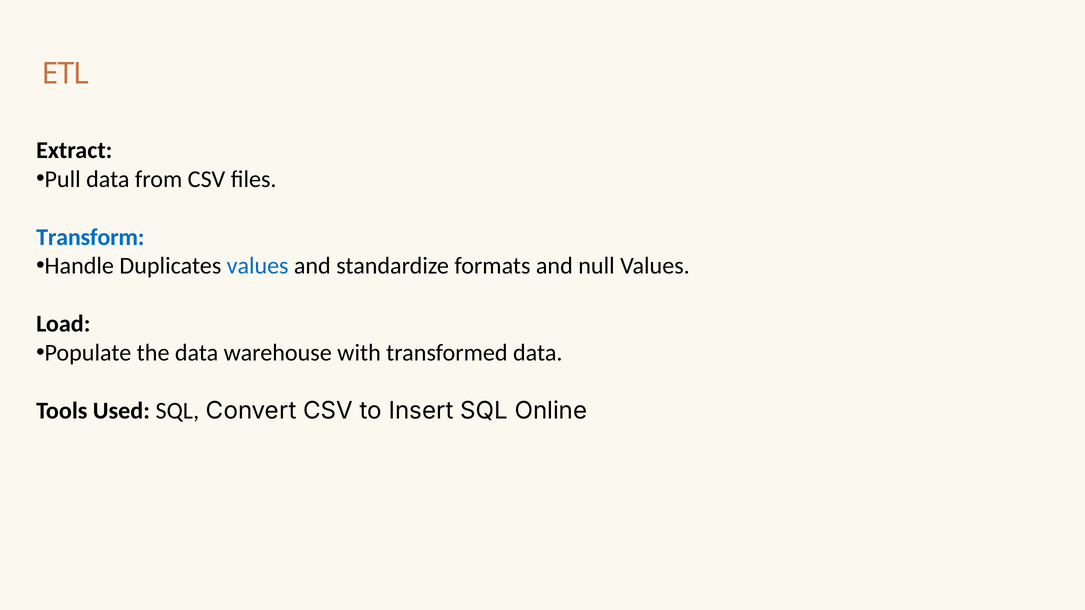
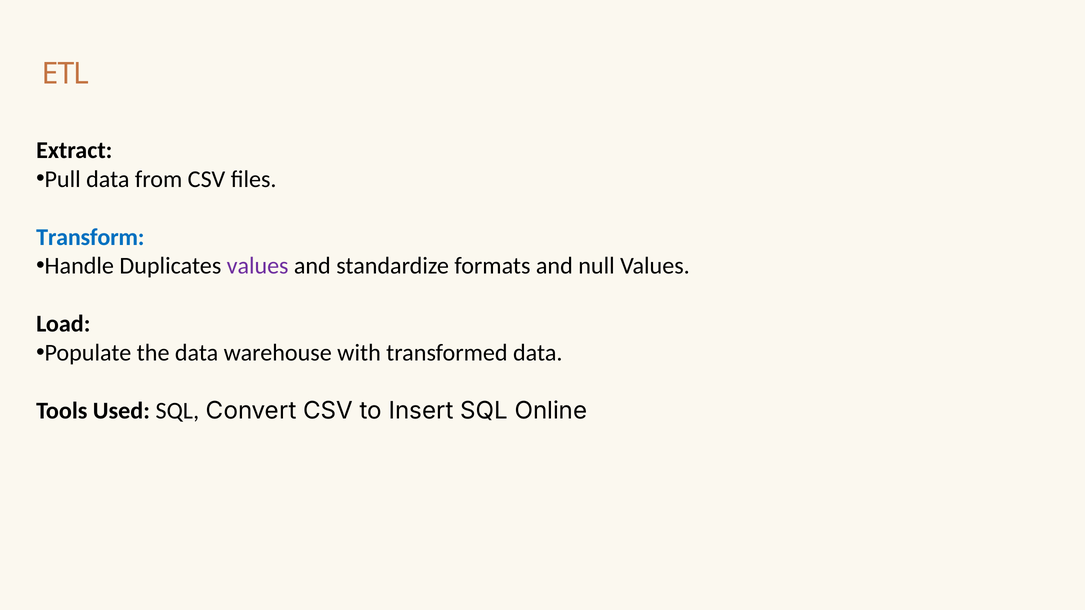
values at (258, 266) colour: blue -> purple
